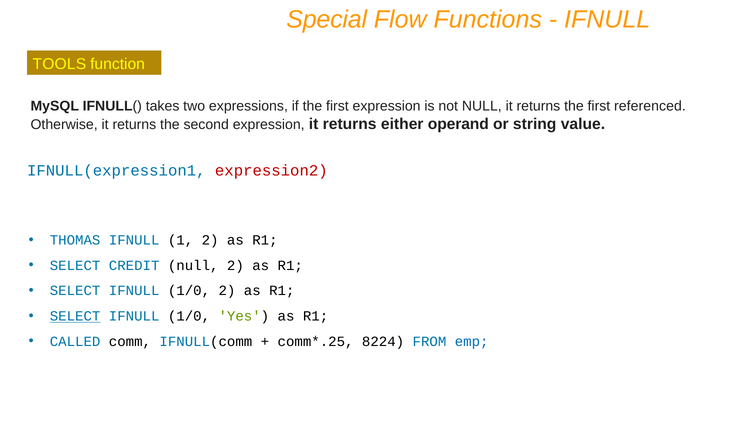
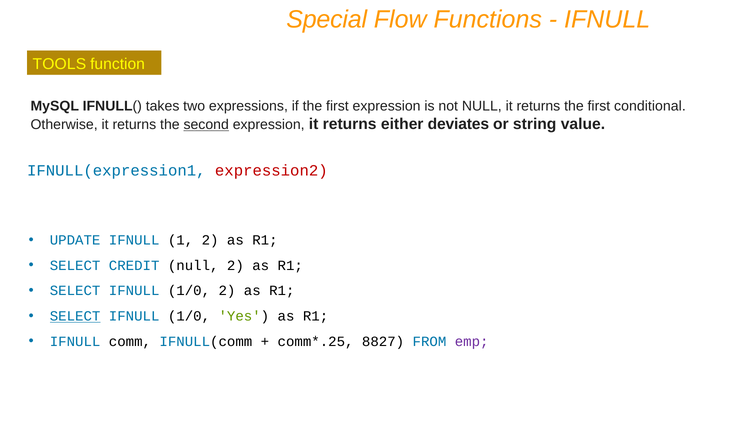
referenced: referenced -> conditional
second underline: none -> present
operand: operand -> deviates
THOMAS: THOMAS -> UPDATE
CALLED at (75, 341): CALLED -> IFNULL
8224: 8224 -> 8827
emp colour: blue -> purple
